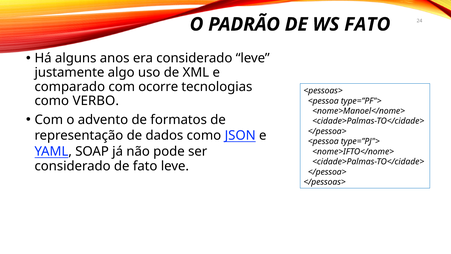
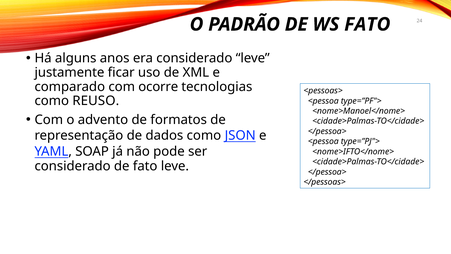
algo: algo -> ficar
VERBO: VERBO -> REUSO
